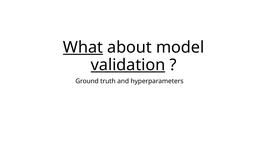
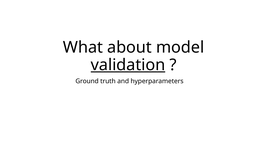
What underline: present -> none
